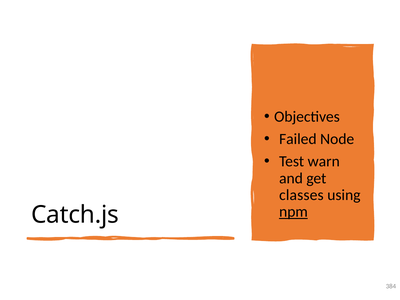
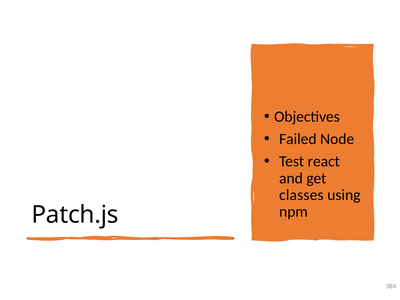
warn: warn -> react
npm underline: present -> none
Catch.js: Catch.js -> Patch.js
